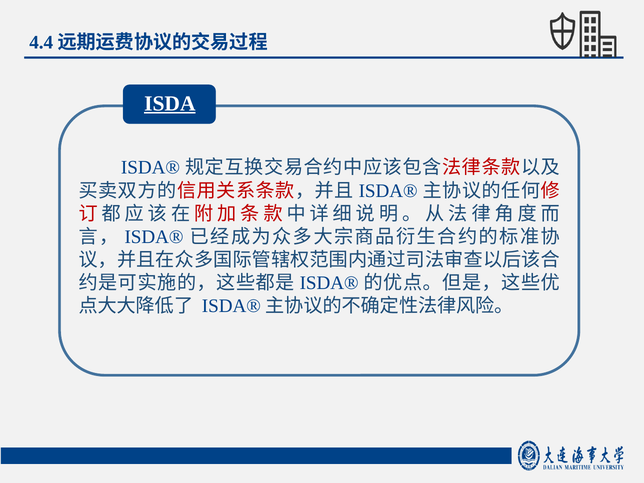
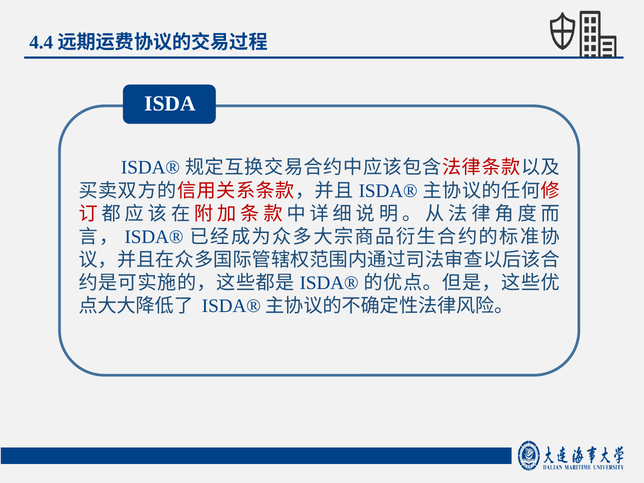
ISDA underline: present -> none
